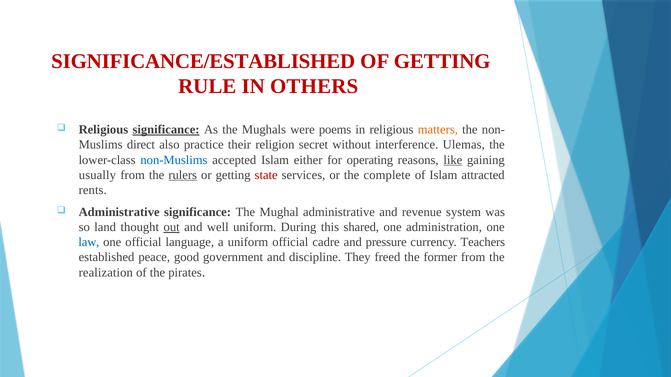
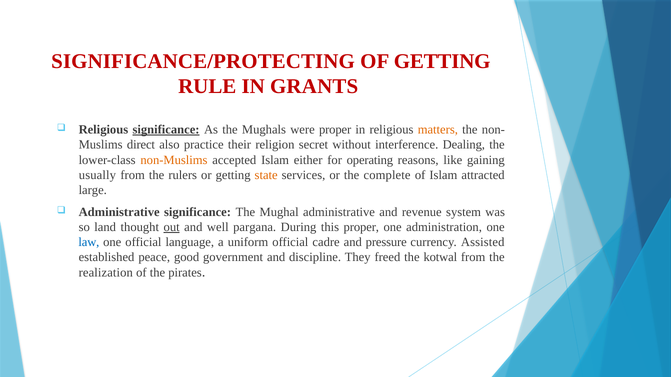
SIGNIFICANCE/ESTABLISHED: SIGNIFICANCE/ESTABLISHED -> SIGNIFICANCE/PROTECTING
OTHERS: OTHERS -> GRANTS
were poems: poems -> proper
Ulemas: Ulemas -> Dealing
non-Muslims colour: blue -> orange
like underline: present -> none
rulers underline: present -> none
state colour: red -> orange
rents: rents -> large
well uniform: uniform -> pargana
this shared: shared -> proper
Teachers: Teachers -> Assisted
former: former -> kotwal
